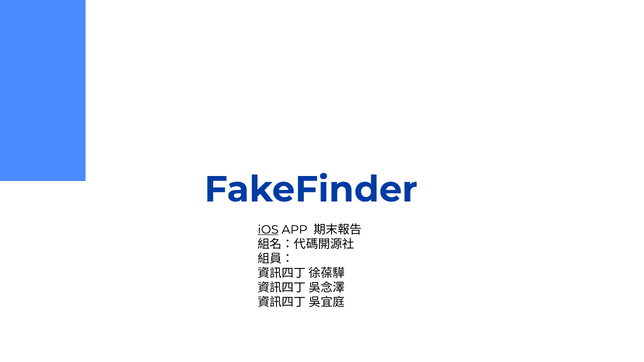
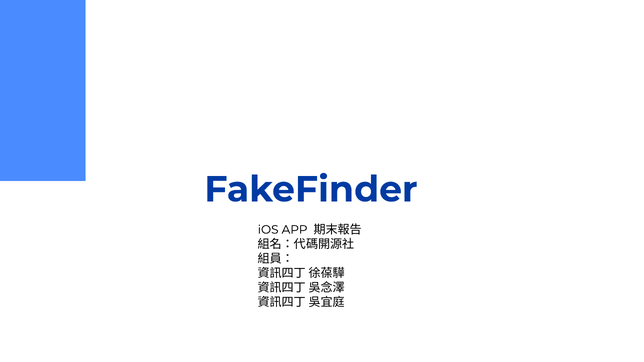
iOS underline: present -> none
